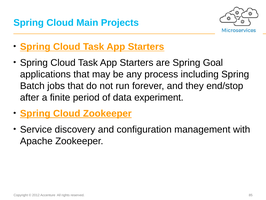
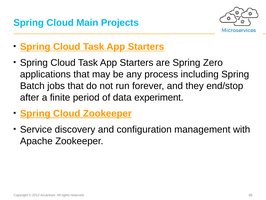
Goal: Goal -> Zero
